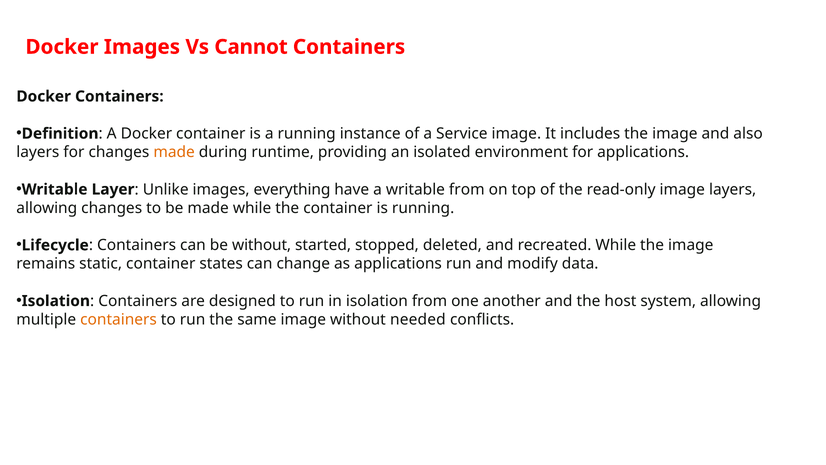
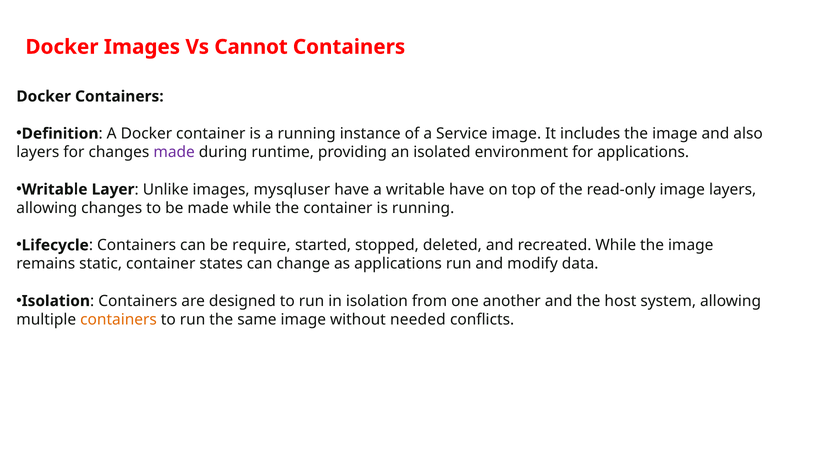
made at (174, 152) colour: orange -> purple
everything: everything -> mysqluser
writable from: from -> have
be without: without -> require
